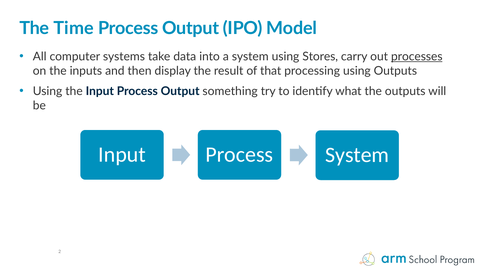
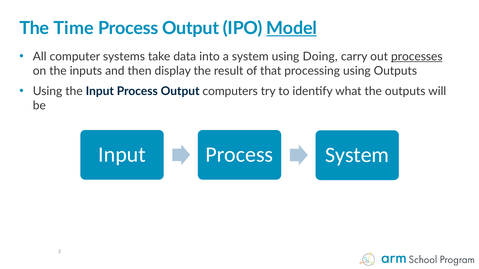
Model underline: none -> present
Stores: Stores -> Doing
something: something -> computers
